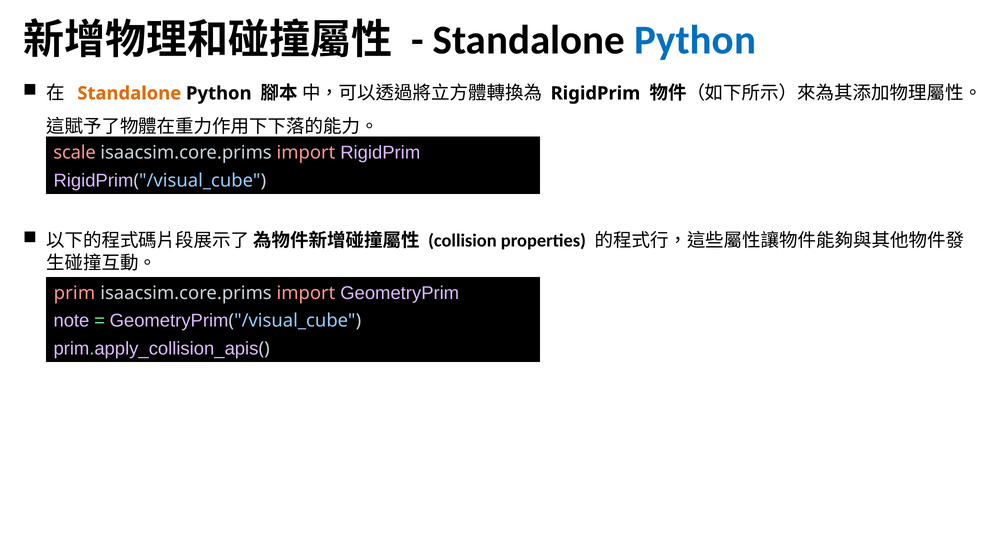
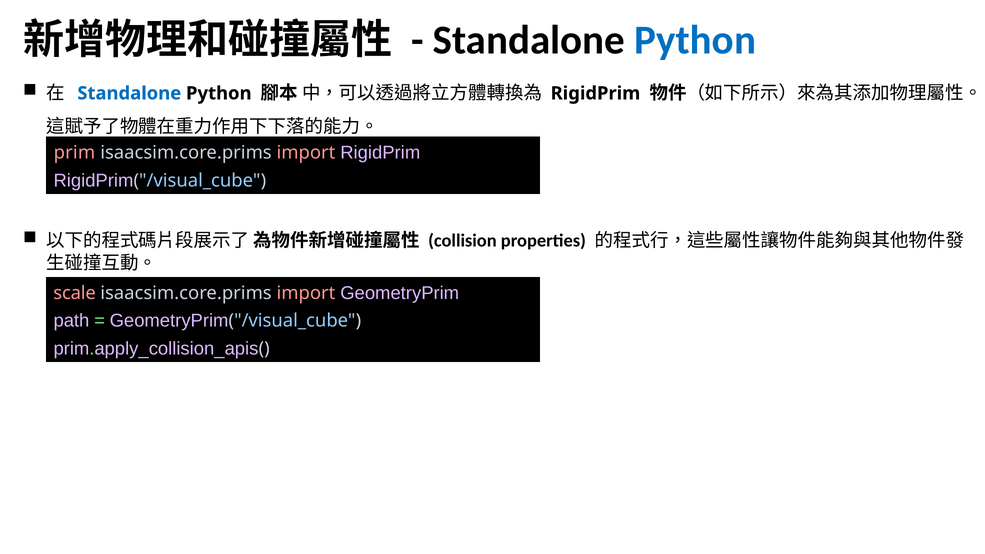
Standalone at (129, 93) colour: orange -> blue
scale: scale -> prim
prim: prim -> scale
note: note -> path
